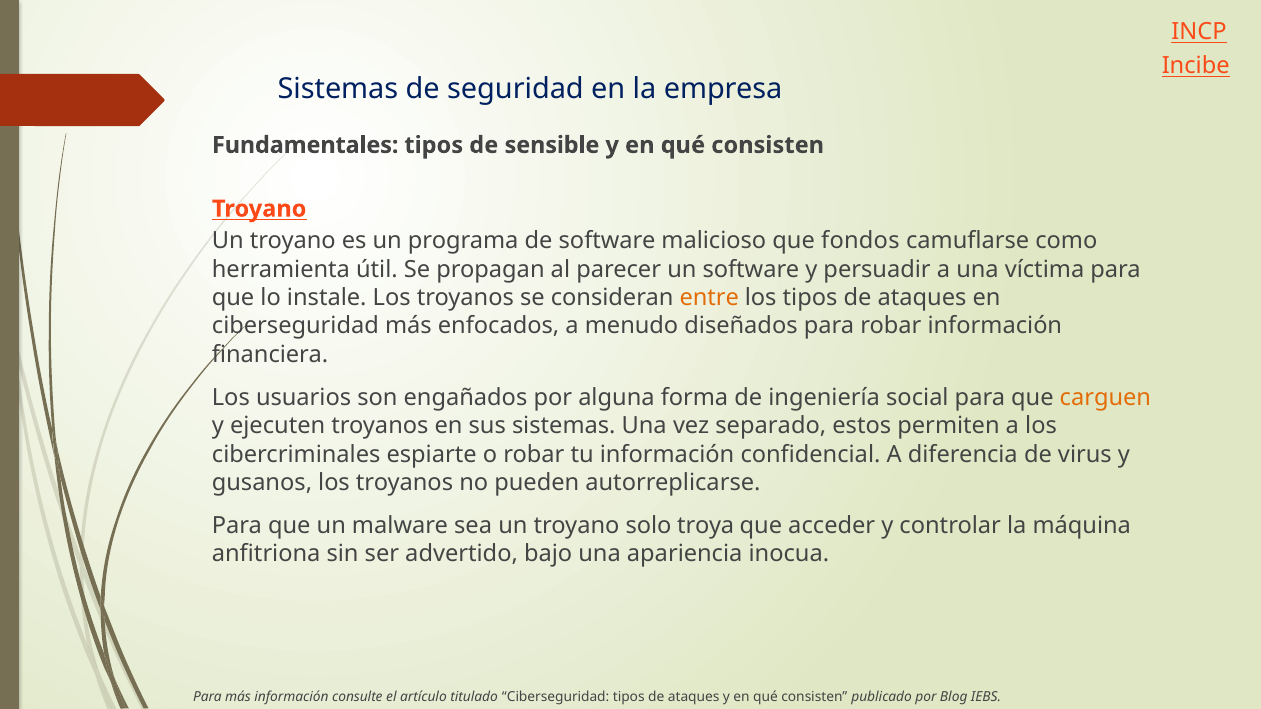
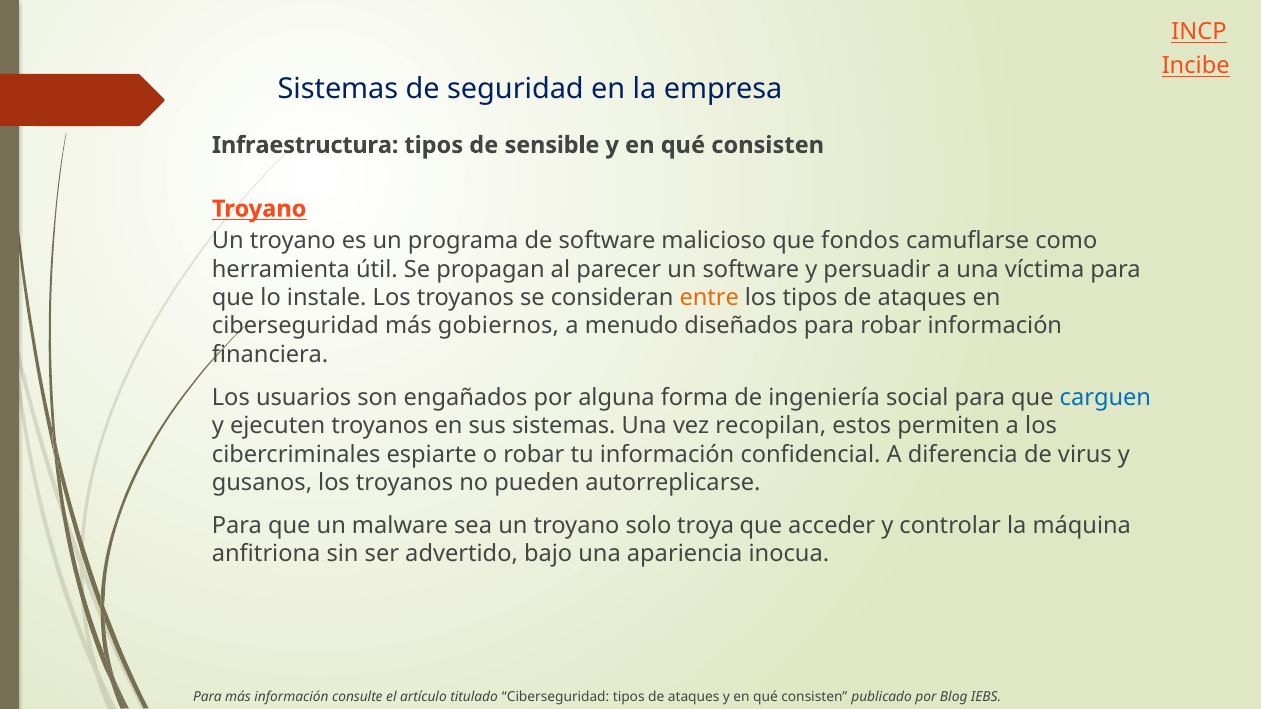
Fundamentales: Fundamentales -> Infraestructura
enfocados: enfocados -> gobiernos
carguen colour: orange -> blue
separado: separado -> recopilan
